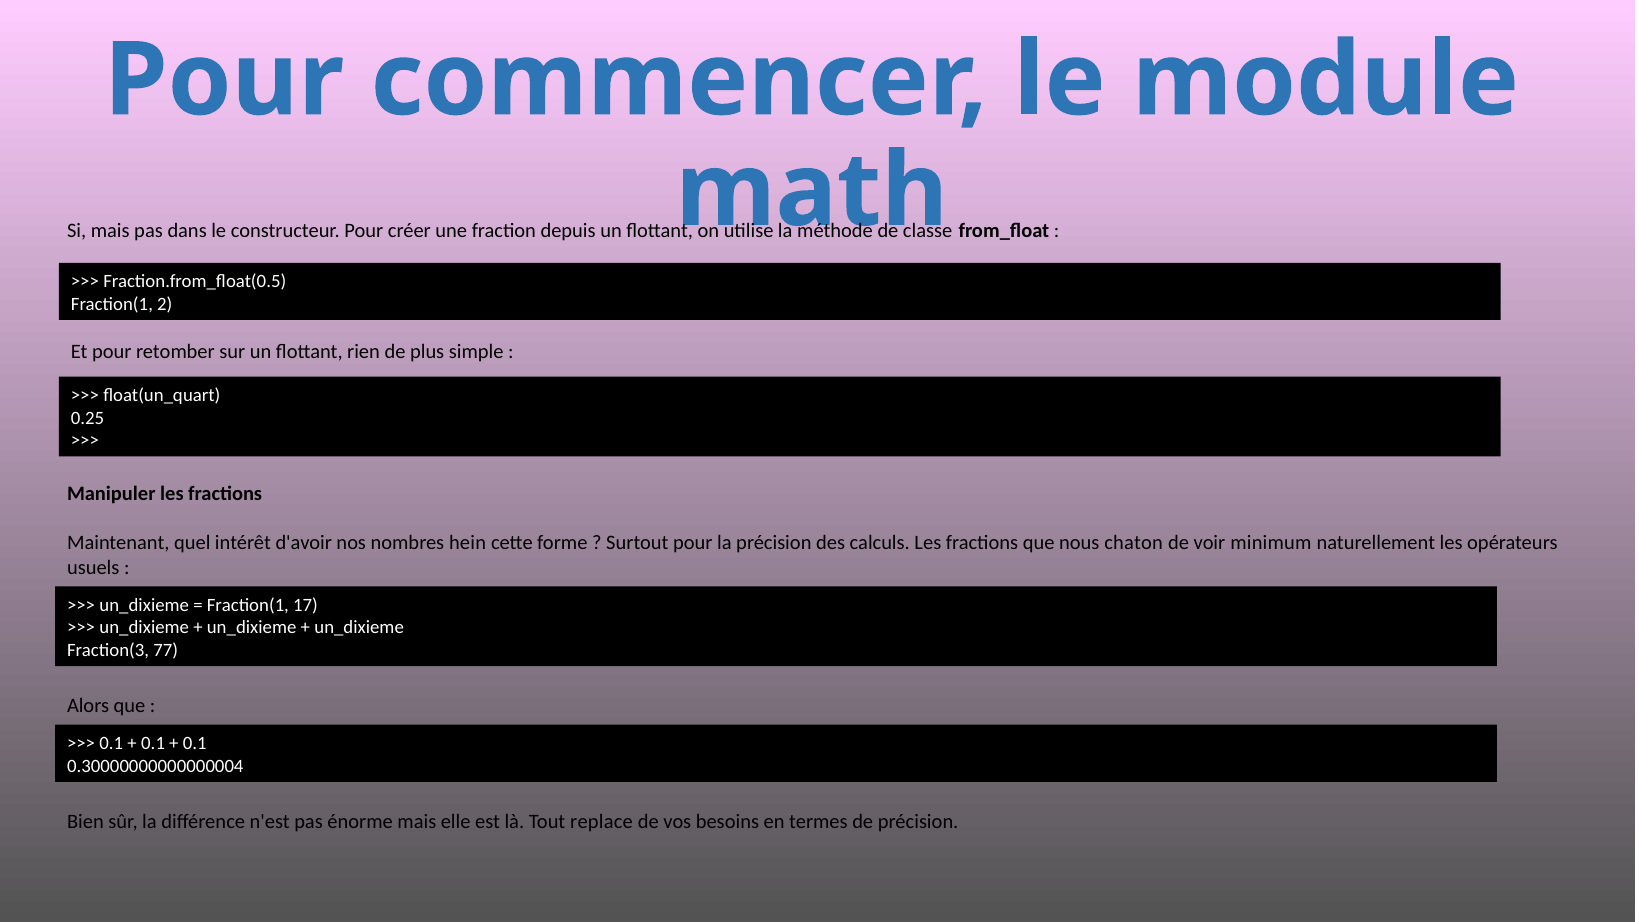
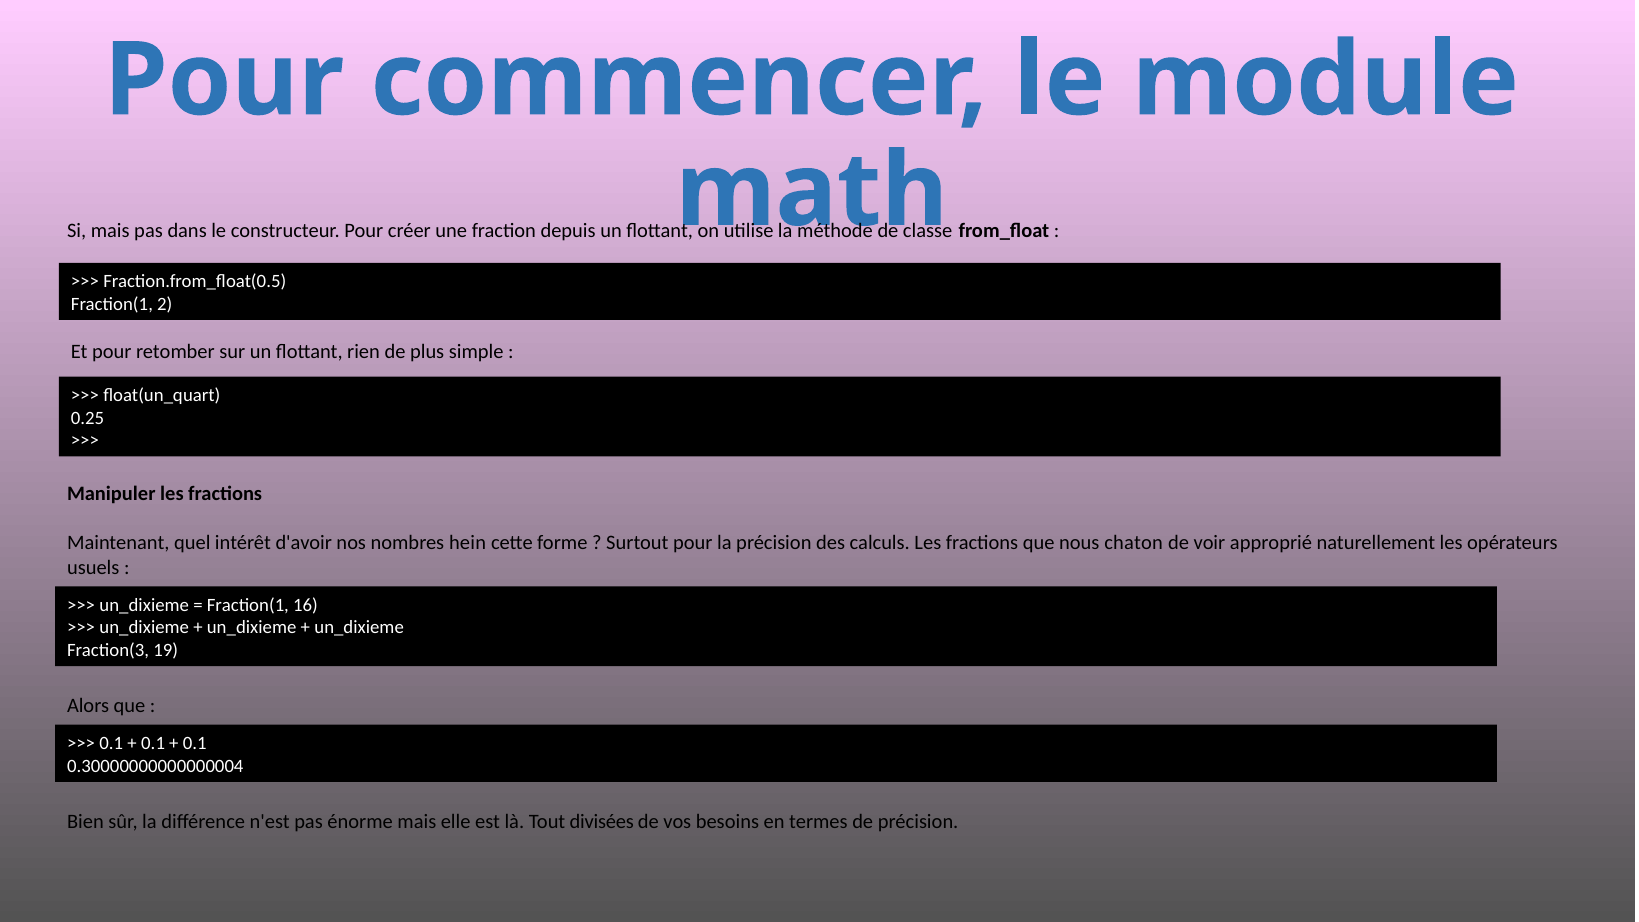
minimum: minimum -> approprié
17: 17 -> 16
77: 77 -> 19
replace: replace -> divisées
